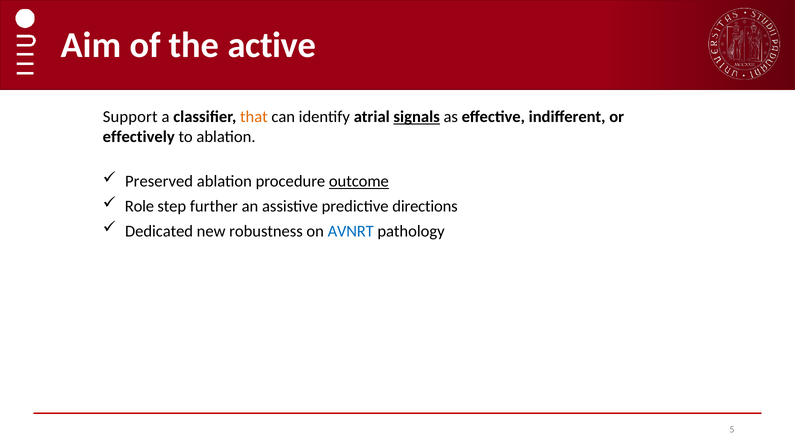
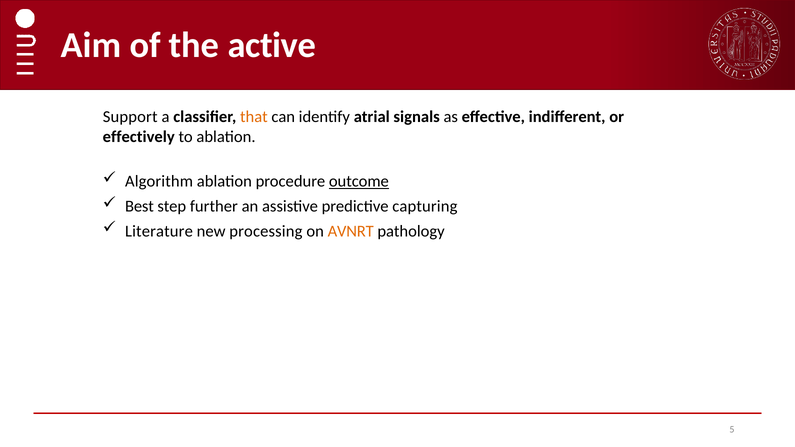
signals underline: present -> none
Preserved: Preserved -> Algorithm
Role: Role -> Best
directions: directions -> capturing
Dedicated: Dedicated -> Literature
robustness: robustness -> processing
AVNRT colour: blue -> orange
